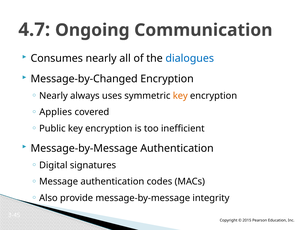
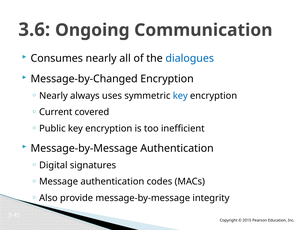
4.7: 4.7 -> 3.6
key at (180, 96) colour: orange -> blue
Applies: Applies -> Current
